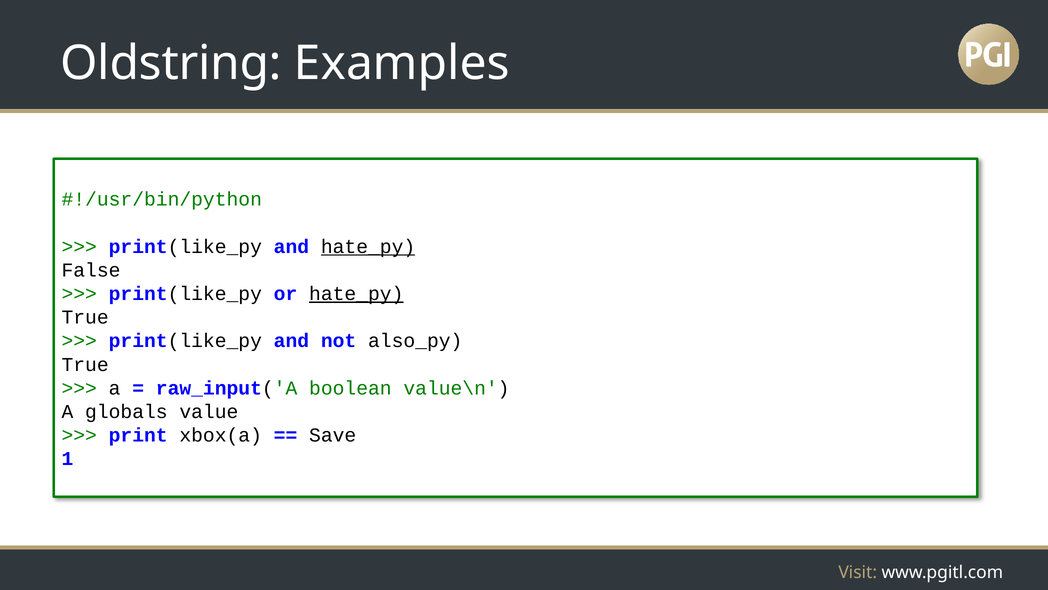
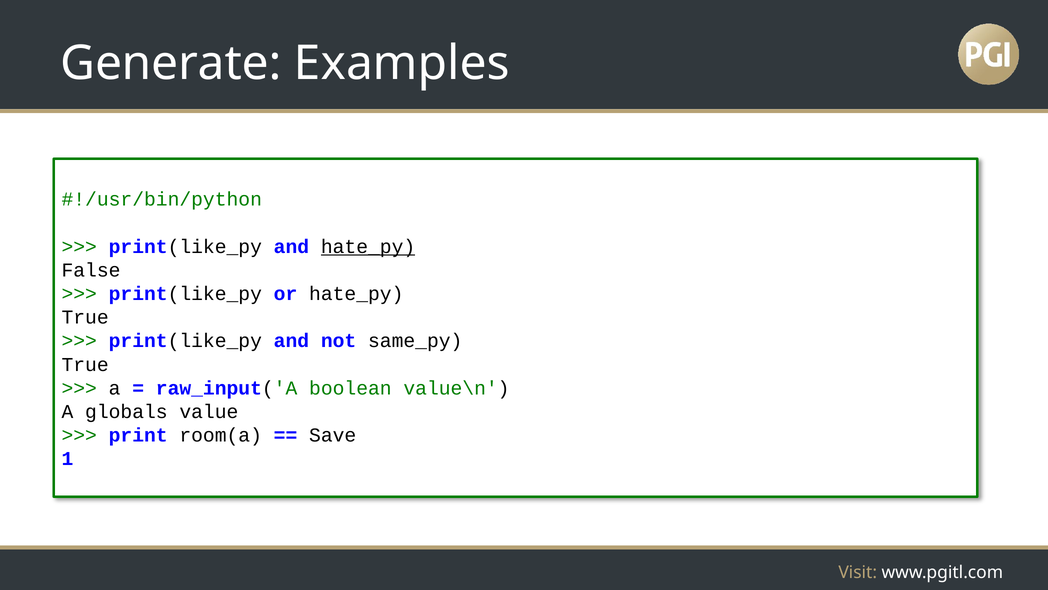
Oldstring: Oldstring -> Generate
hate_py at (356, 293) underline: present -> none
also_py: also_py -> same_py
xbox(a: xbox(a -> room(a
